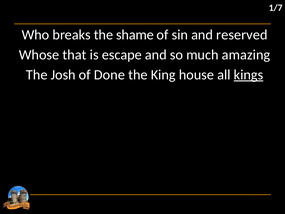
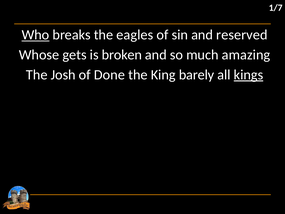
Who underline: none -> present
shame: shame -> eagles
that: that -> gets
escape: escape -> broken
house: house -> barely
